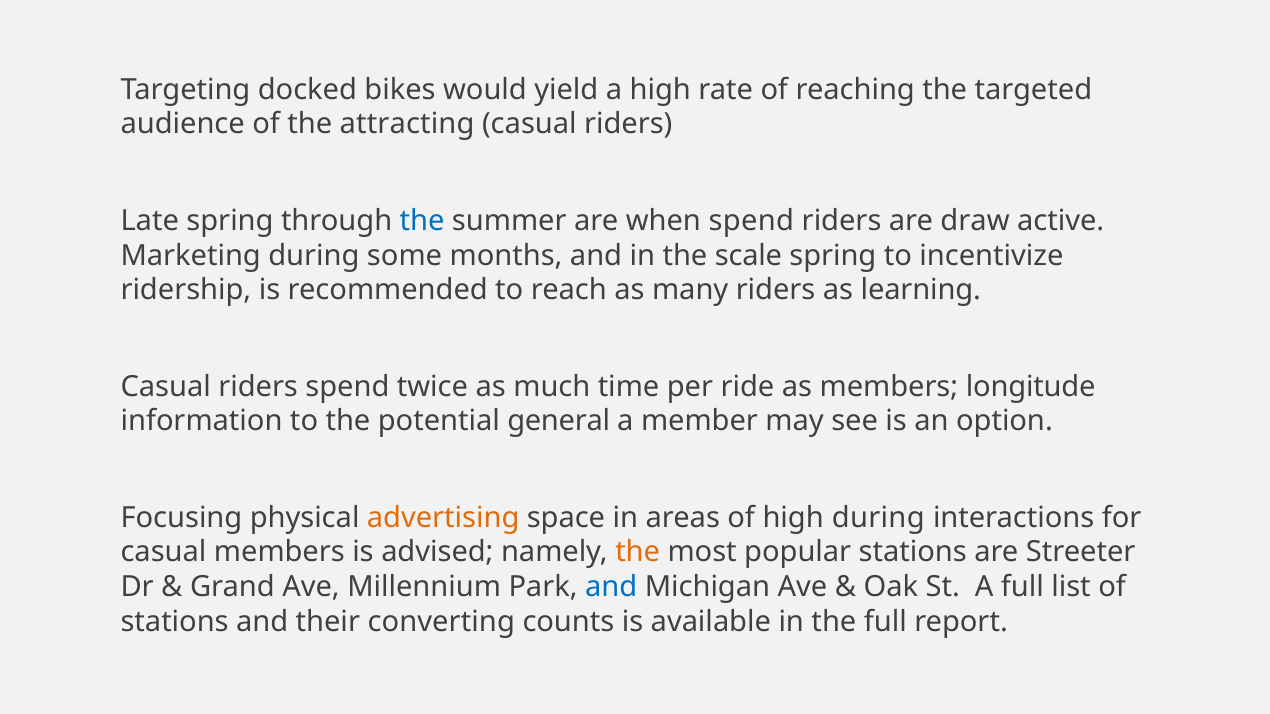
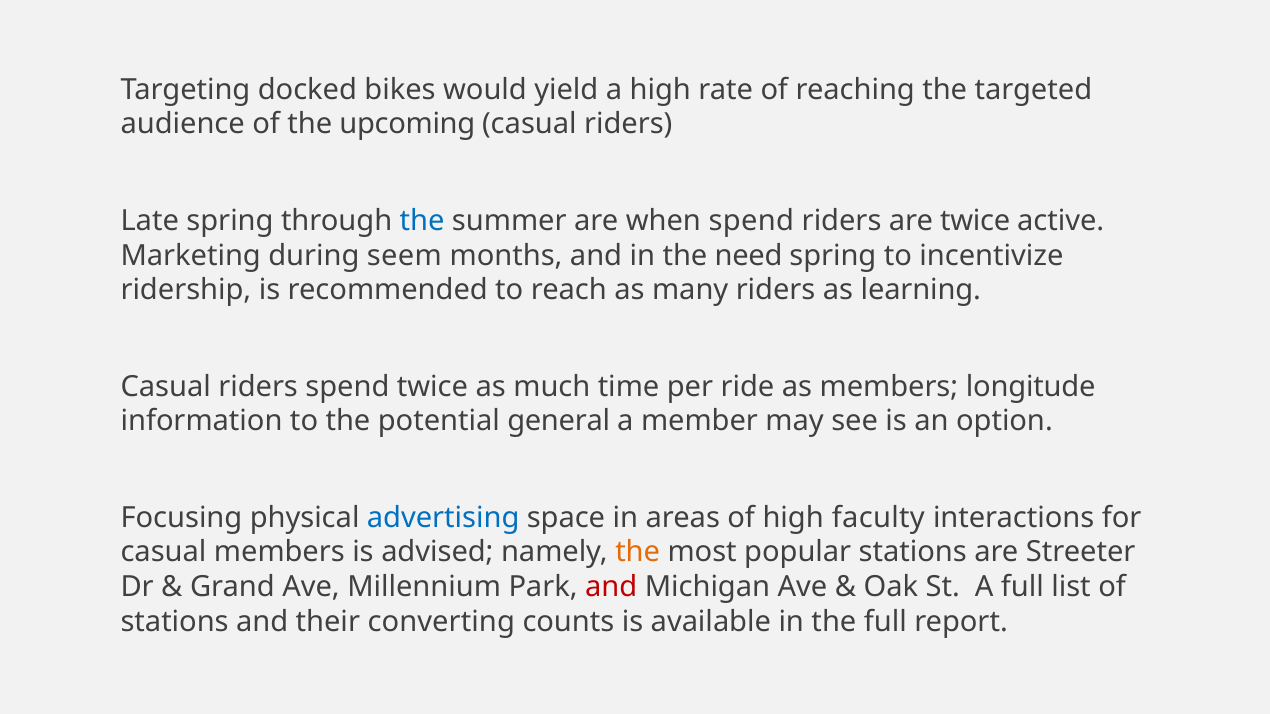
attracting: attracting -> upcoming
are draw: draw -> twice
some: some -> seem
scale: scale -> need
advertising colour: orange -> blue
high during: during -> faculty
and at (611, 588) colour: blue -> red
